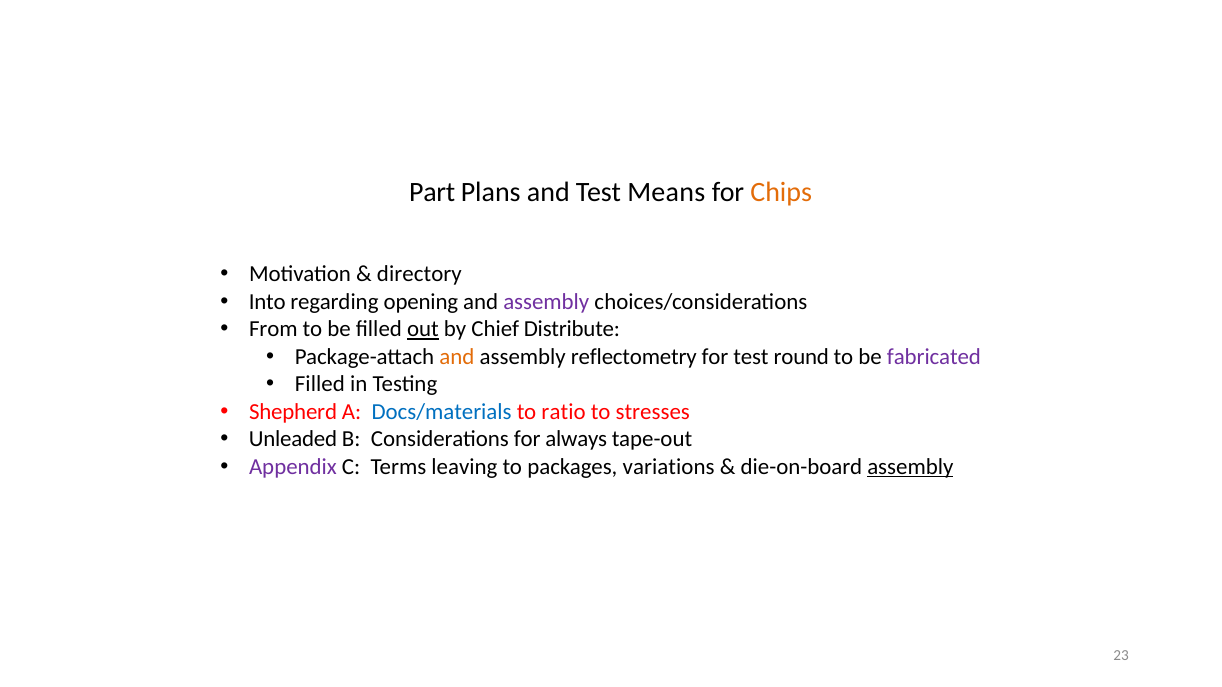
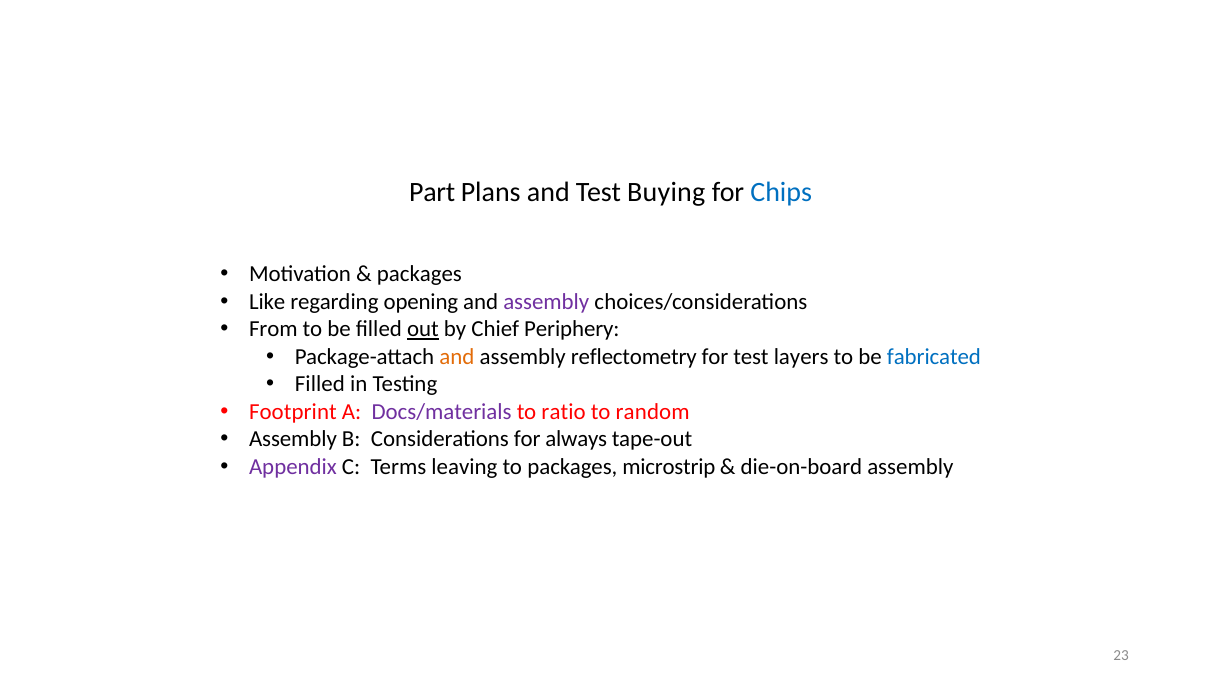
Means: Means -> Buying
Chips colour: orange -> blue
directory at (419, 274): directory -> packages
Into: Into -> Like
Distribute: Distribute -> Periphery
round: round -> layers
fabricated colour: purple -> blue
Shepherd: Shepherd -> Footprint
Docs/materials colour: blue -> purple
stresses: stresses -> random
Unleaded at (293, 439): Unleaded -> Assembly
variations: variations -> microstrip
assembly at (910, 467) underline: present -> none
